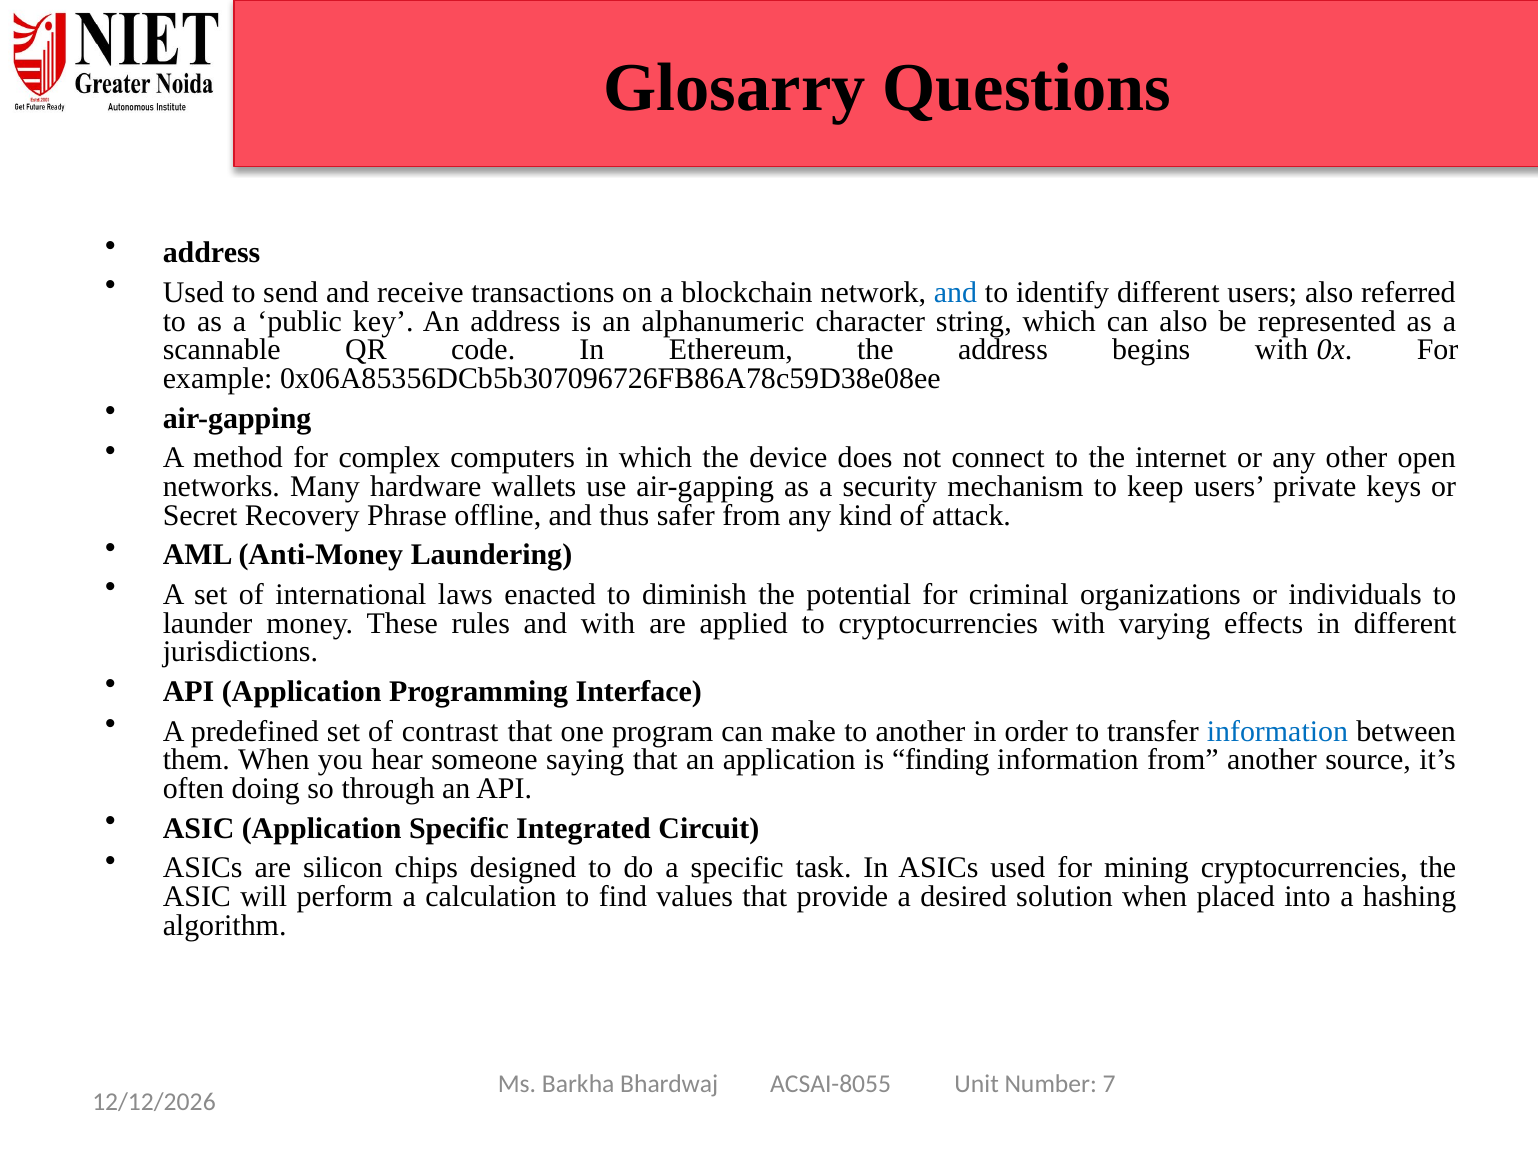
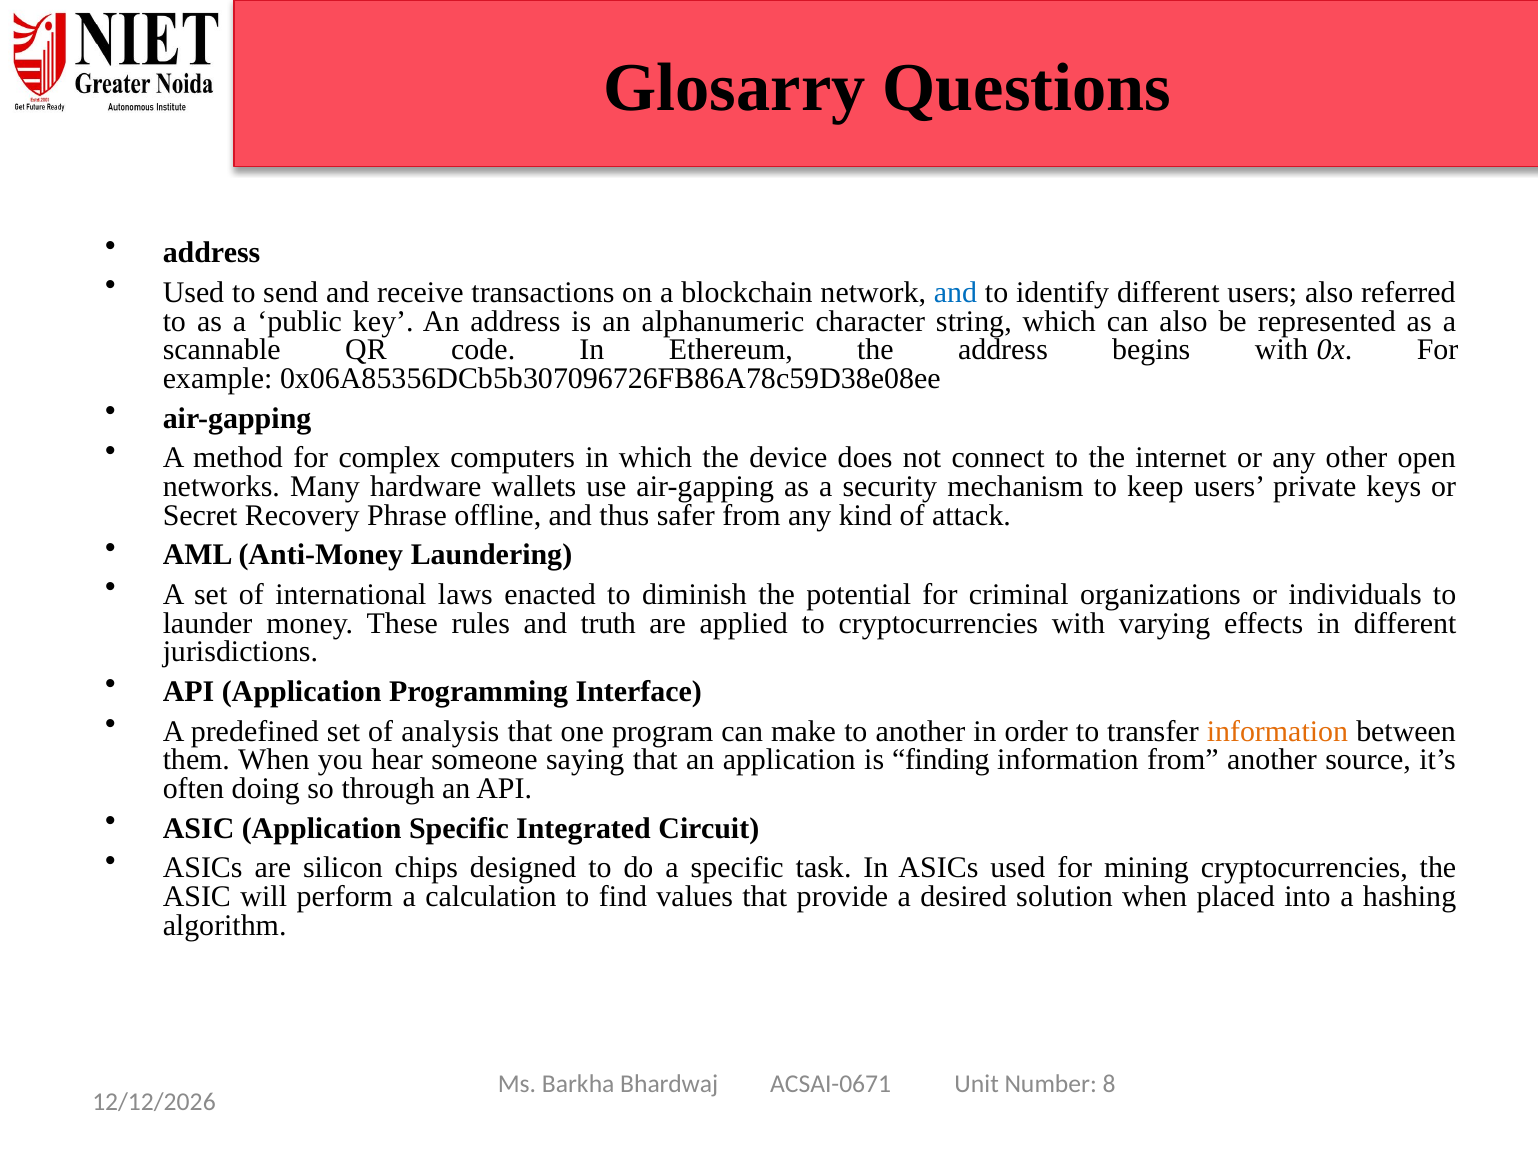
and with: with -> truth
contrast: contrast -> analysis
information at (1277, 731) colour: blue -> orange
ACSAI-8055: ACSAI-8055 -> ACSAI-0671
7: 7 -> 8
